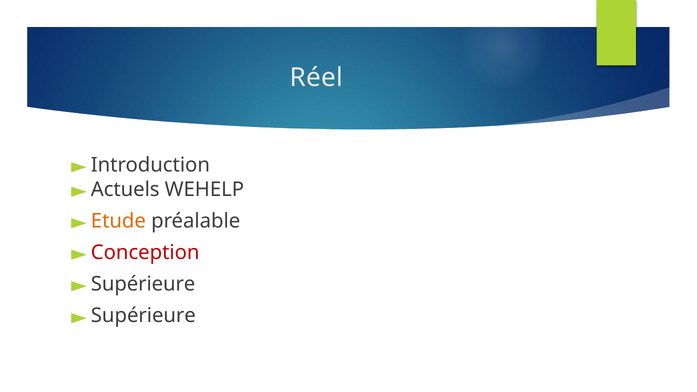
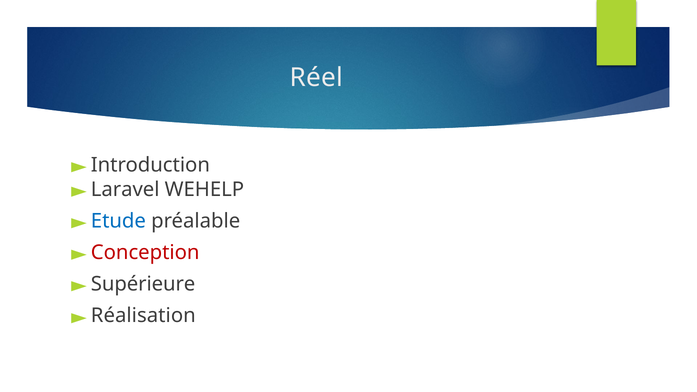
Actuels: Actuels -> Laravel
Etude colour: orange -> blue
Supérieure at (143, 316): Supérieure -> Réalisation
